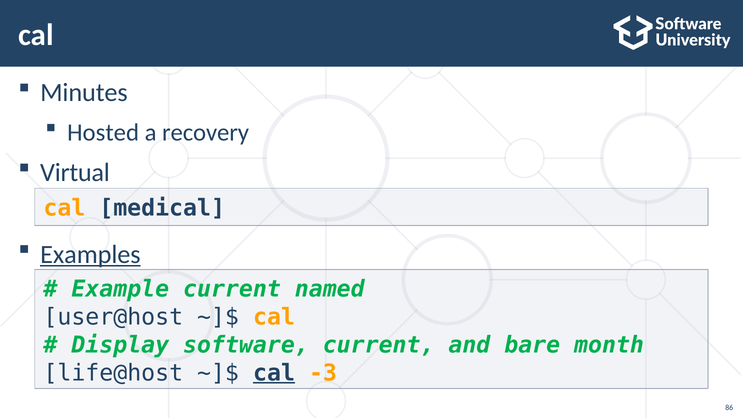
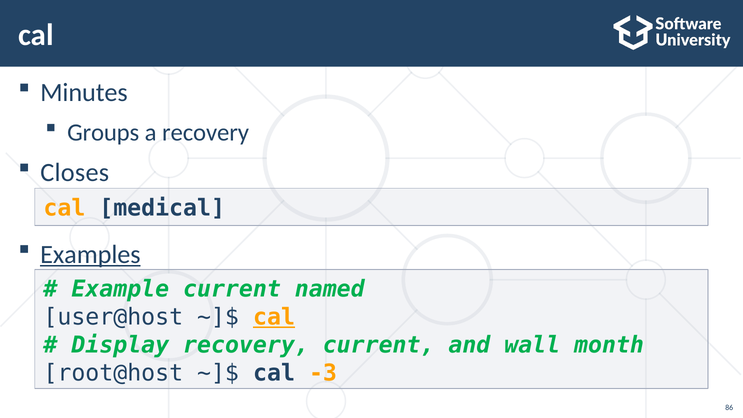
Hosted: Hosted -> Groups
Virtual: Virtual -> Closes
cal at (274, 317) underline: none -> present
Display software: software -> recovery
bare: bare -> wall
life@host: life@host -> root@host
cal at (274, 373) underline: present -> none
